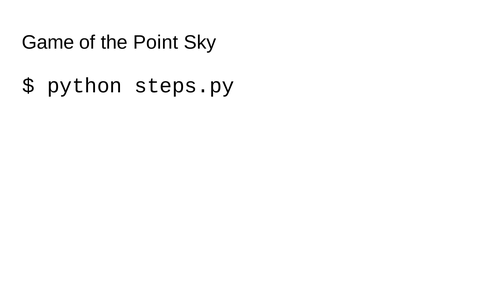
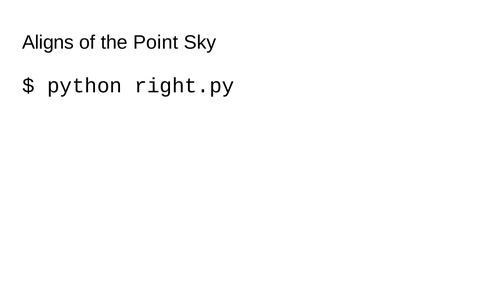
Game: Game -> Aligns
steps.py: steps.py -> right.py
